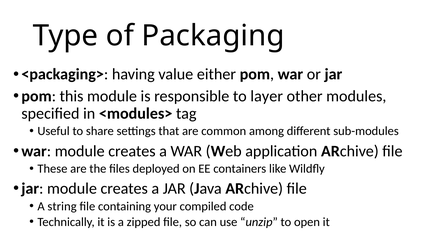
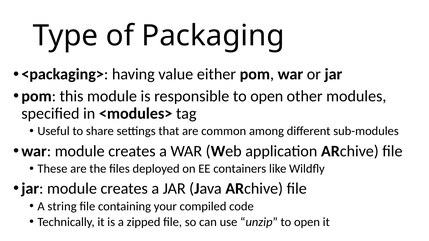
responsible to layer: layer -> open
